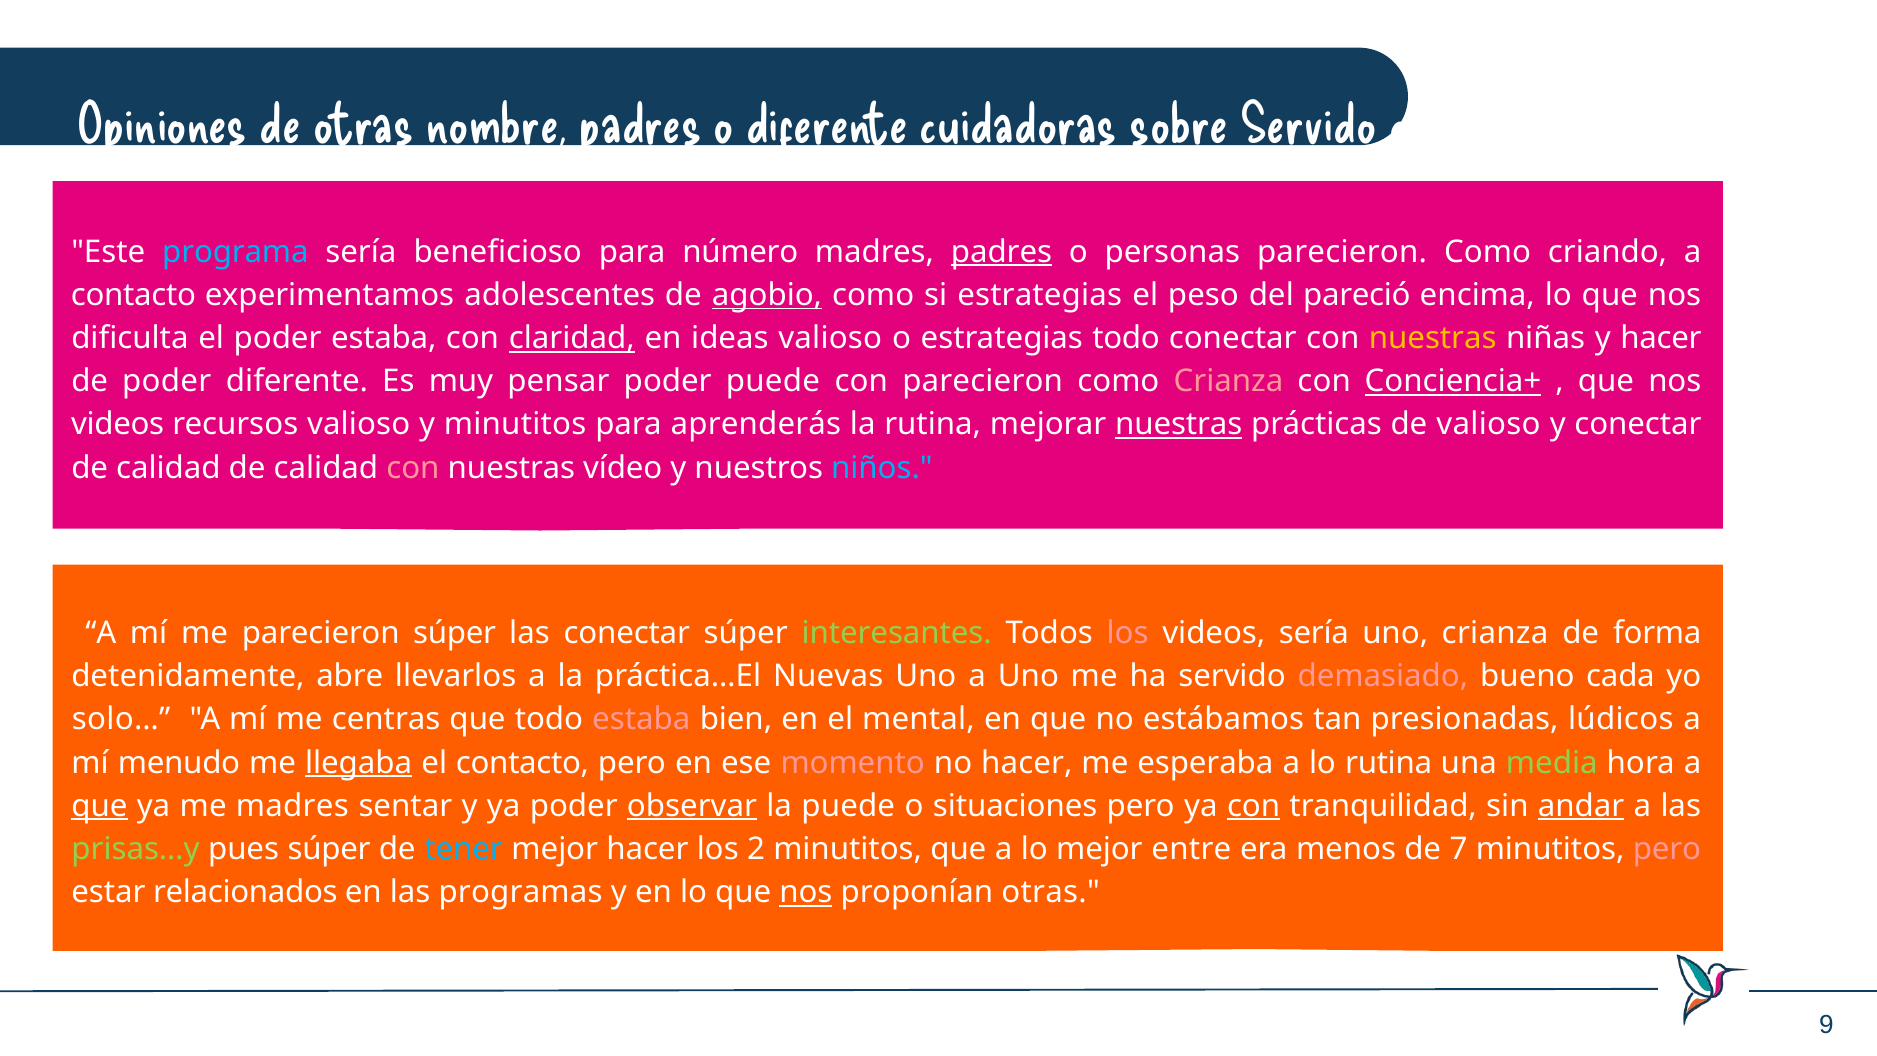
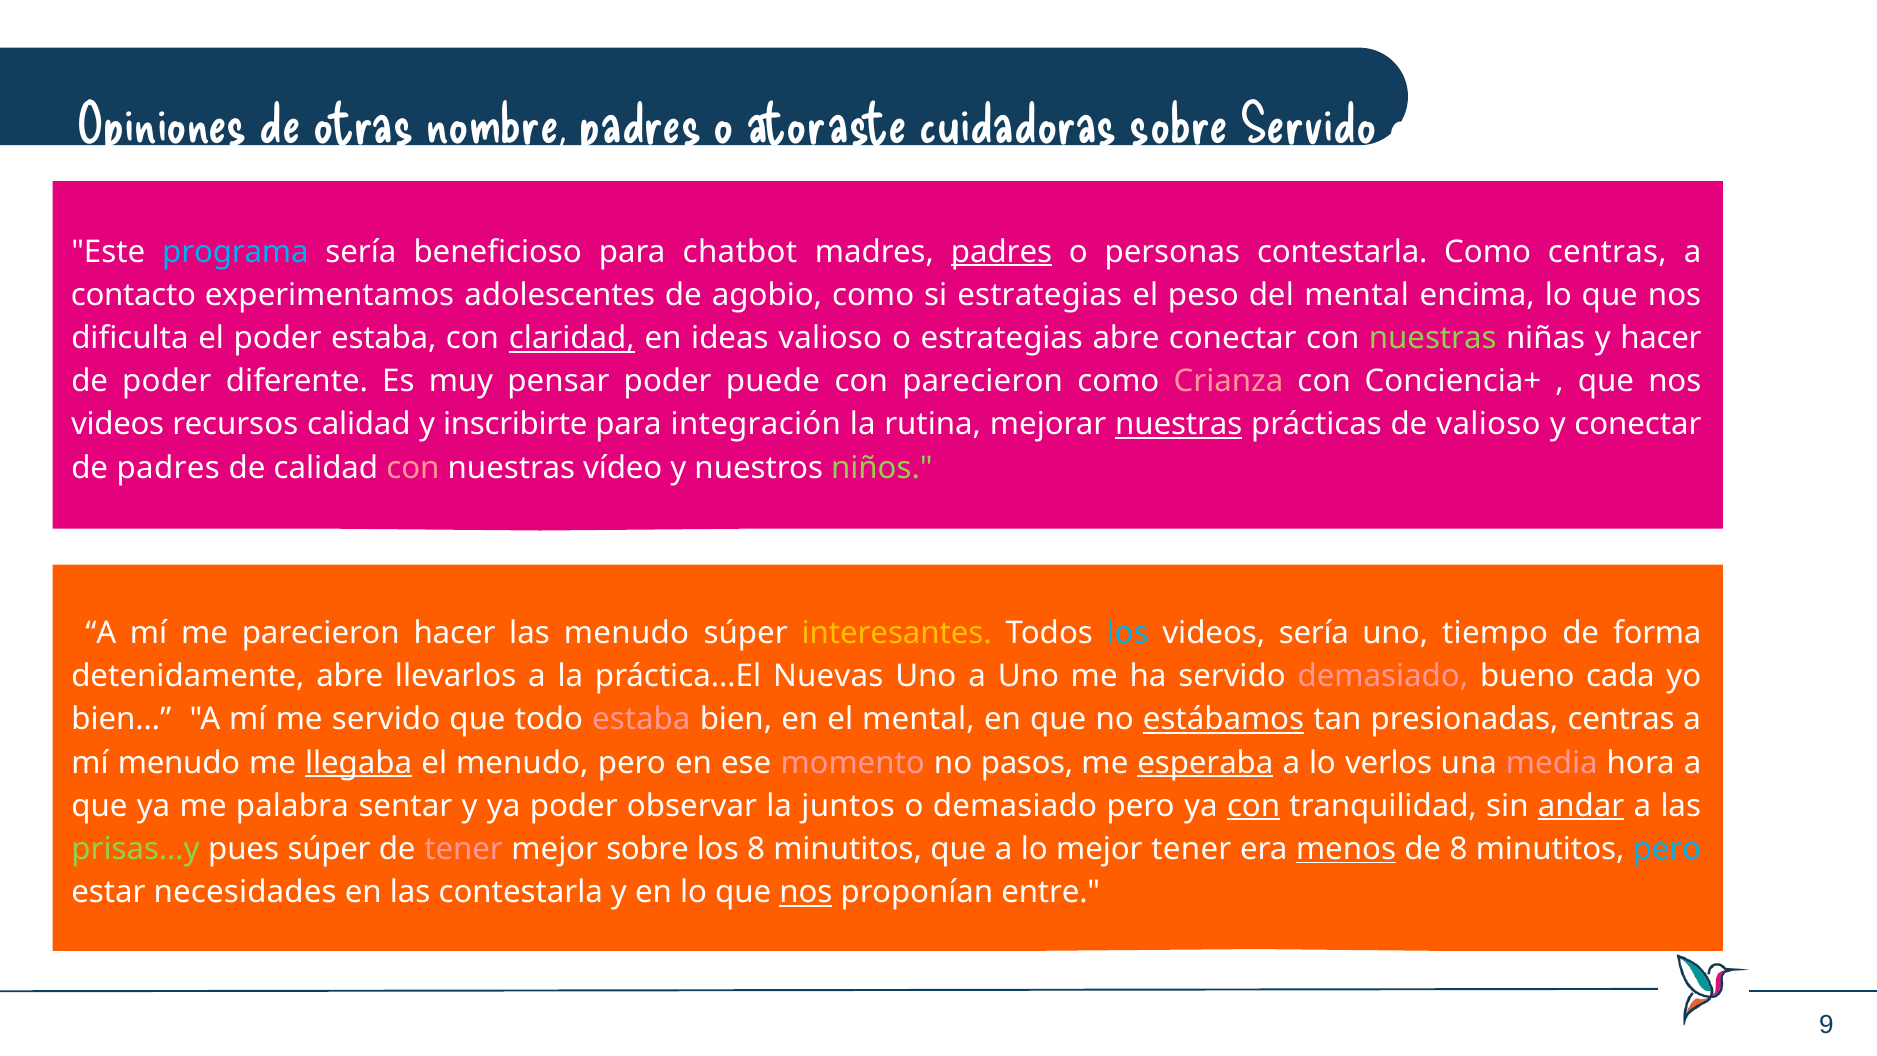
o diferente: diferente -> atoraste
número: número -> chatbot
personas parecieron: parecieron -> contestarla
Como criando: criando -> centras
agobio underline: present -> none
del pareció: pareció -> mental
estrategias todo: todo -> abre
nuestras at (1433, 338) colour: yellow -> light green
Conciencia+ underline: present -> none
recursos valioso: valioso -> calidad
y minutitos: minutitos -> inscribirte
aprenderás: aprenderás -> integración
calidad at (168, 468): calidad -> padres
niños colour: light blue -> light green
parecieron súper: súper -> hacer
las conectar: conectar -> menudo
interesantes colour: light green -> yellow
los at (1128, 633) colour: pink -> light blue
uno crianza: crianza -> tiempo
solo…: solo… -> bien…
me centras: centras -> servido
estábamos underline: none -> present
presionadas lúdicos: lúdicos -> centras
el contacto: contacto -> menudo
no hacer: hacer -> pasos
esperaba underline: none -> present
lo rutina: rutina -> verlos
media colour: light green -> pink
que at (100, 806) underline: present -> none
me madres: madres -> palabra
observar underline: present -> none
la puede: puede -> juntos
o situaciones: situaciones -> demasiado
tener at (464, 849) colour: light blue -> pink
mejor hacer: hacer -> sobre
los 2: 2 -> 8
mejor entre: entre -> tener
menos underline: none -> present
de 7: 7 -> 8
pero at (1667, 849) colour: pink -> light blue
relacionados: relacionados -> necesidades
las programas: programas -> contestarla
proponían otras: otras -> entre
